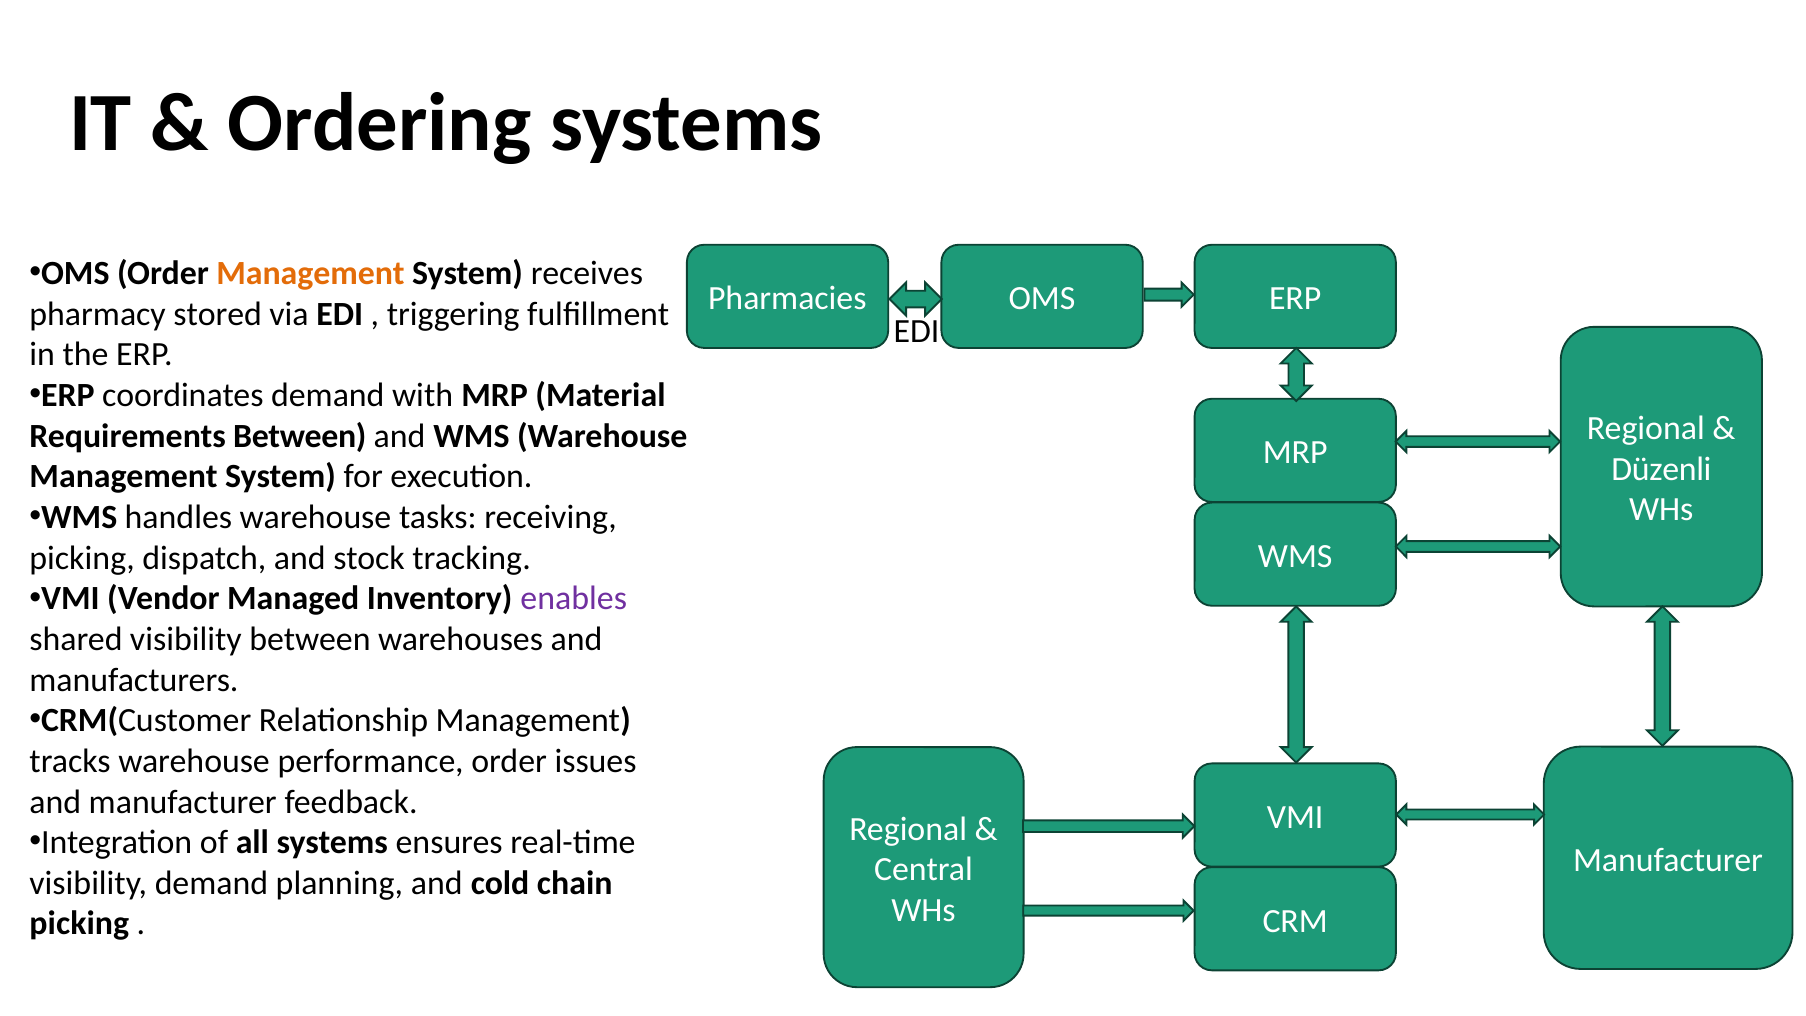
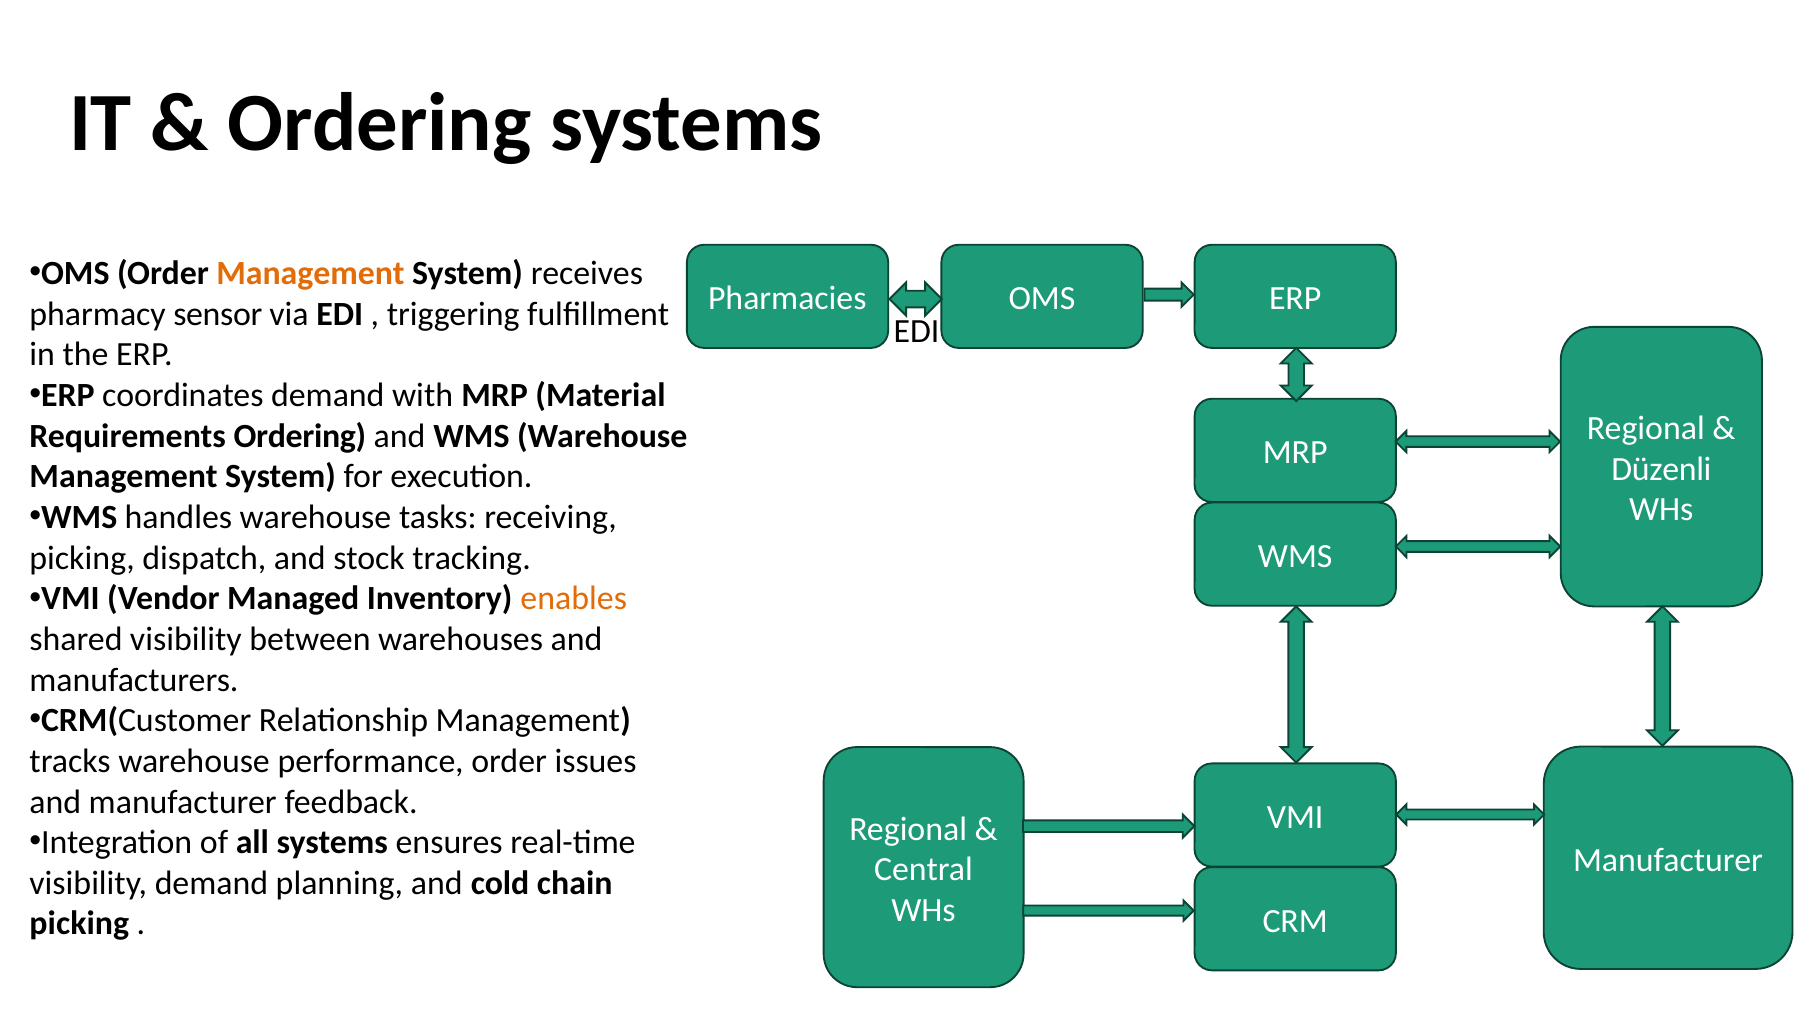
stored: stored -> sensor
Requirements Between: Between -> Ordering
enables colour: purple -> orange
